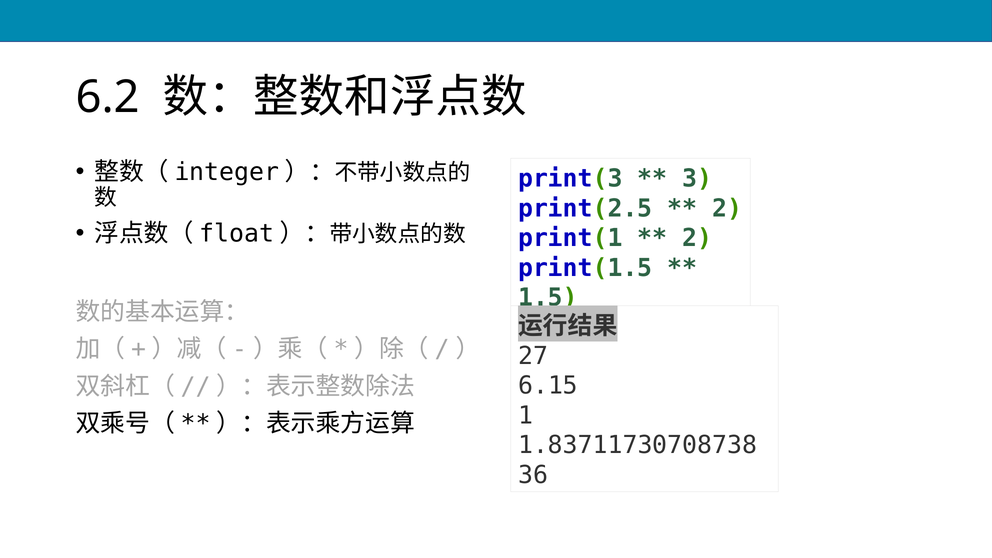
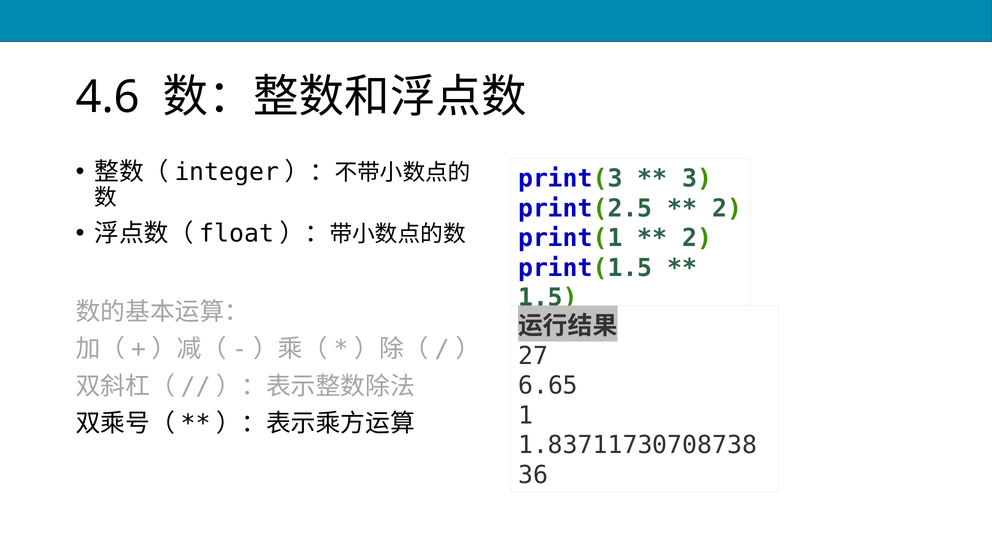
6.2: 6.2 -> 4.6
6.15: 6.15 -> 6.65
